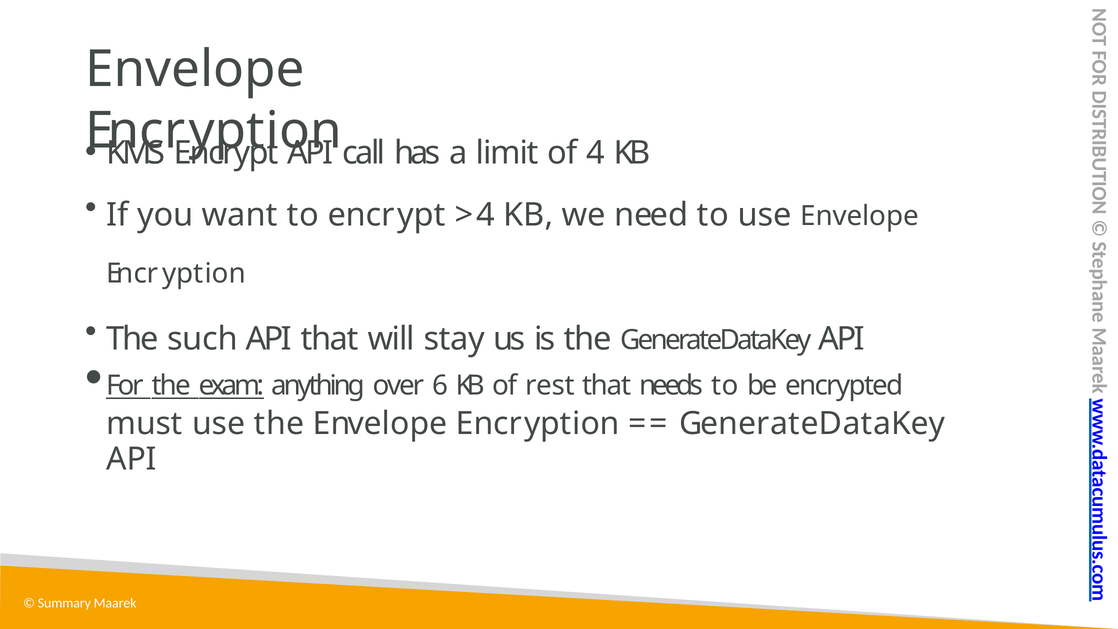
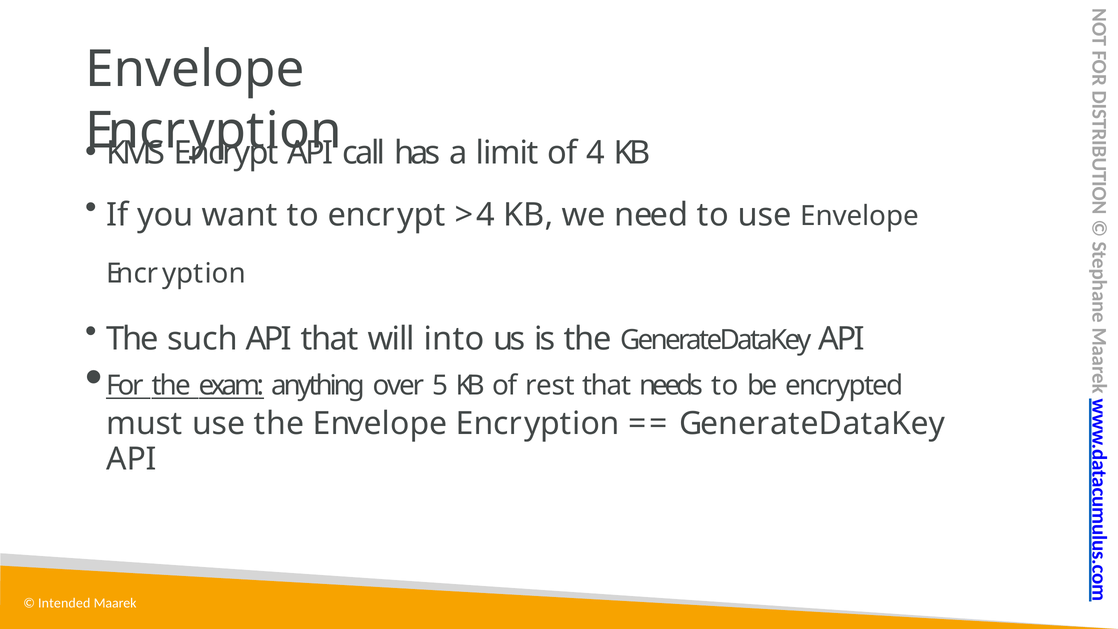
stay: stay -> into
6: 6 -> 5
Summary: Summary -> Intended
